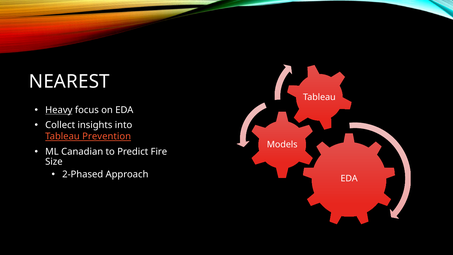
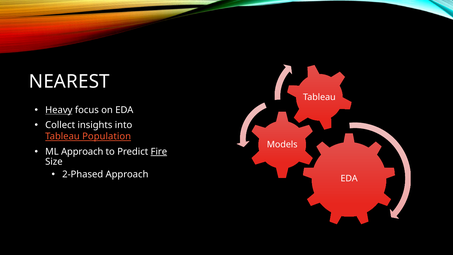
Prevention: Prevention -> Population
ML Canadian: Canadian -> Approach
Fire underline: none -> present
